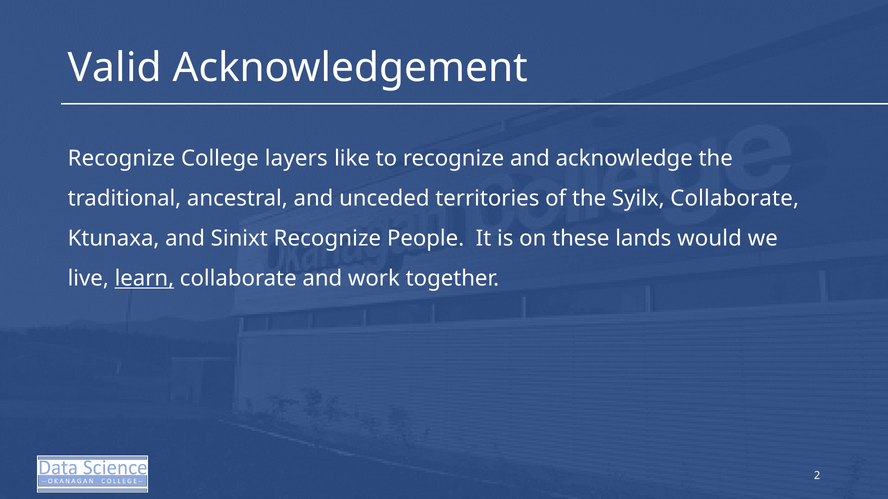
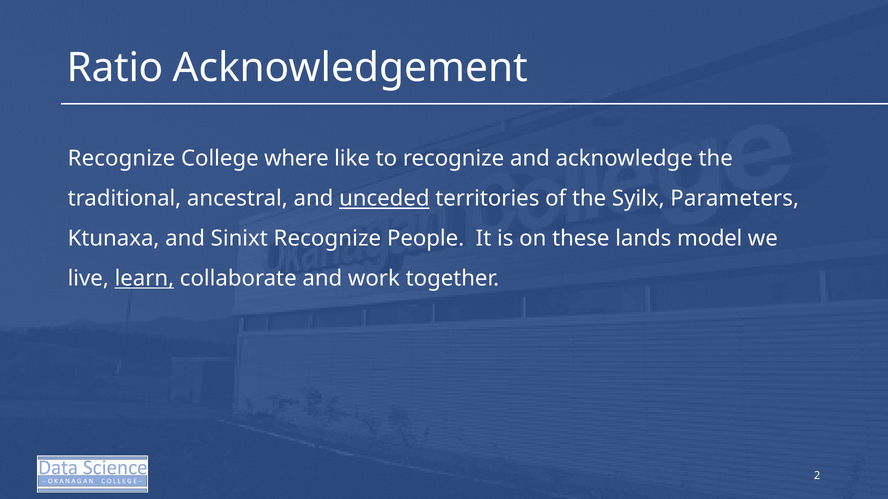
Valid: Valid -> Ratio
layers: layers -> where
unceded underline: none -> present
Syilx Collaborate: Collaborate -> Parameters
would: would -> model
